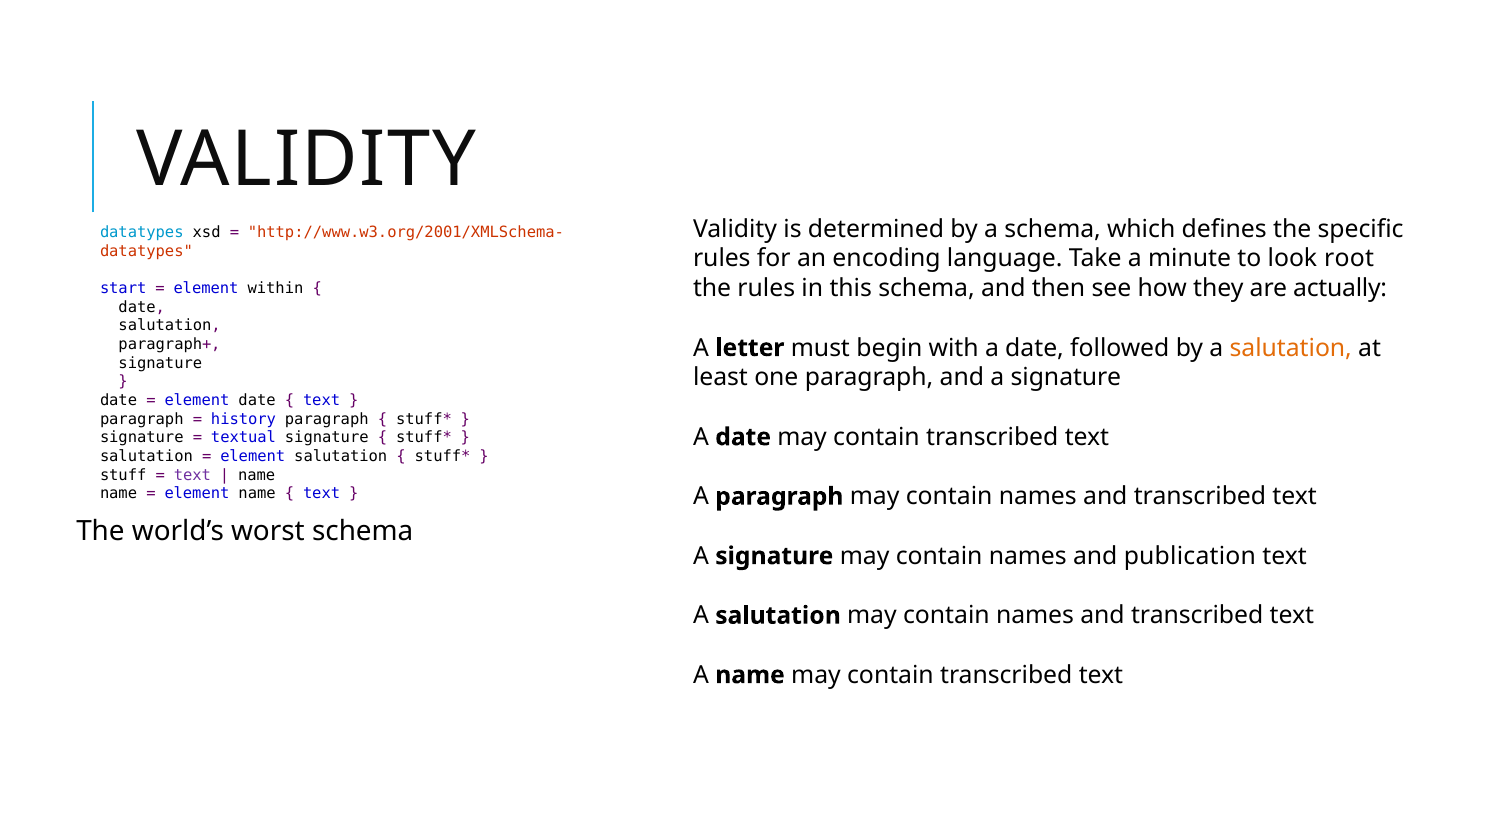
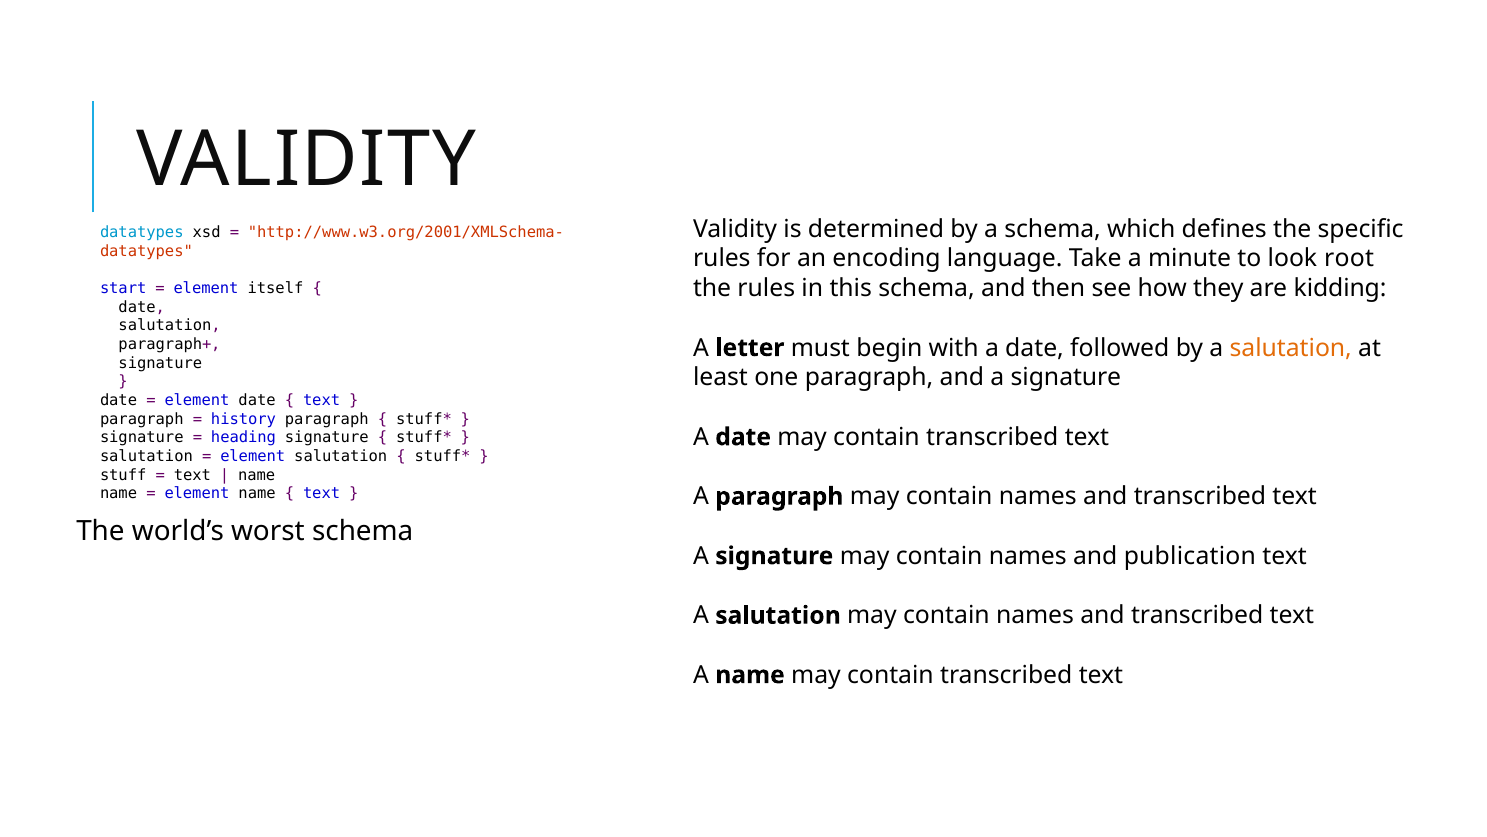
actually: actually -> kidding
within: within -> itself
textual: textual -> heading
text at (192, 475) colour: purple -> black
